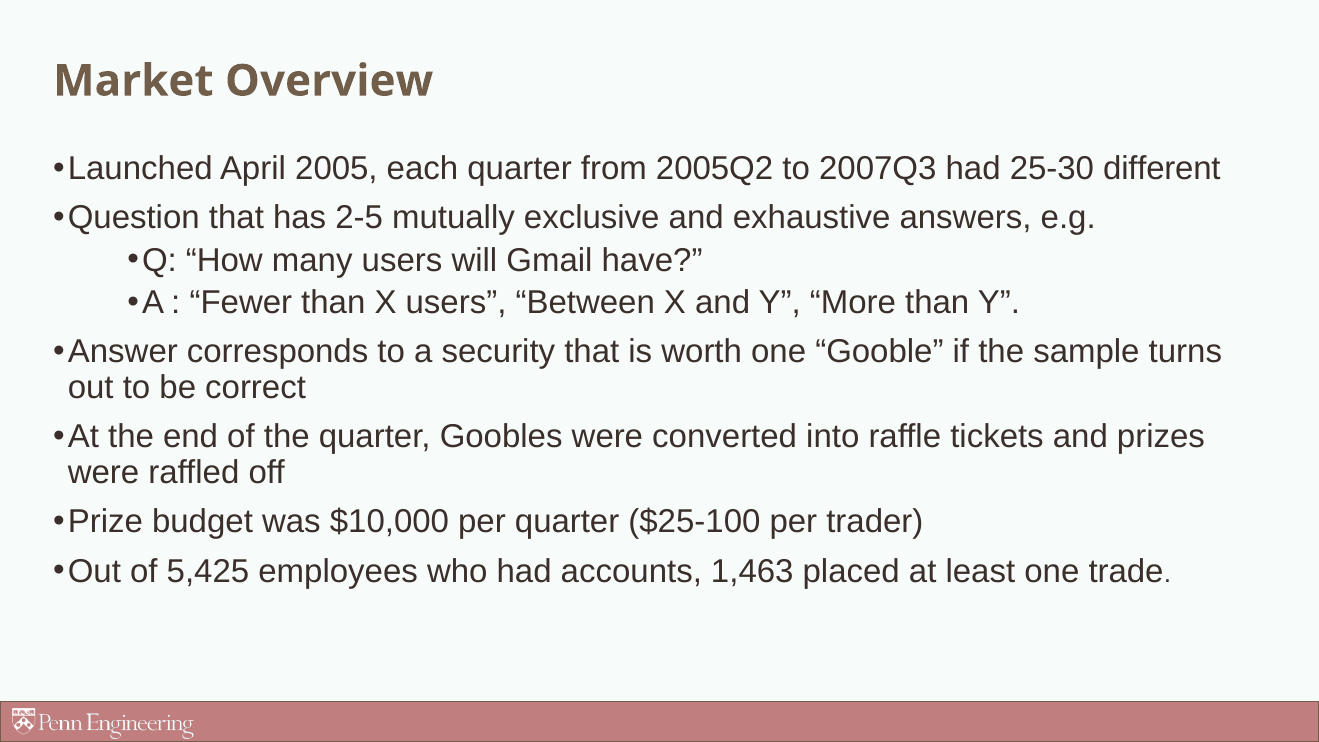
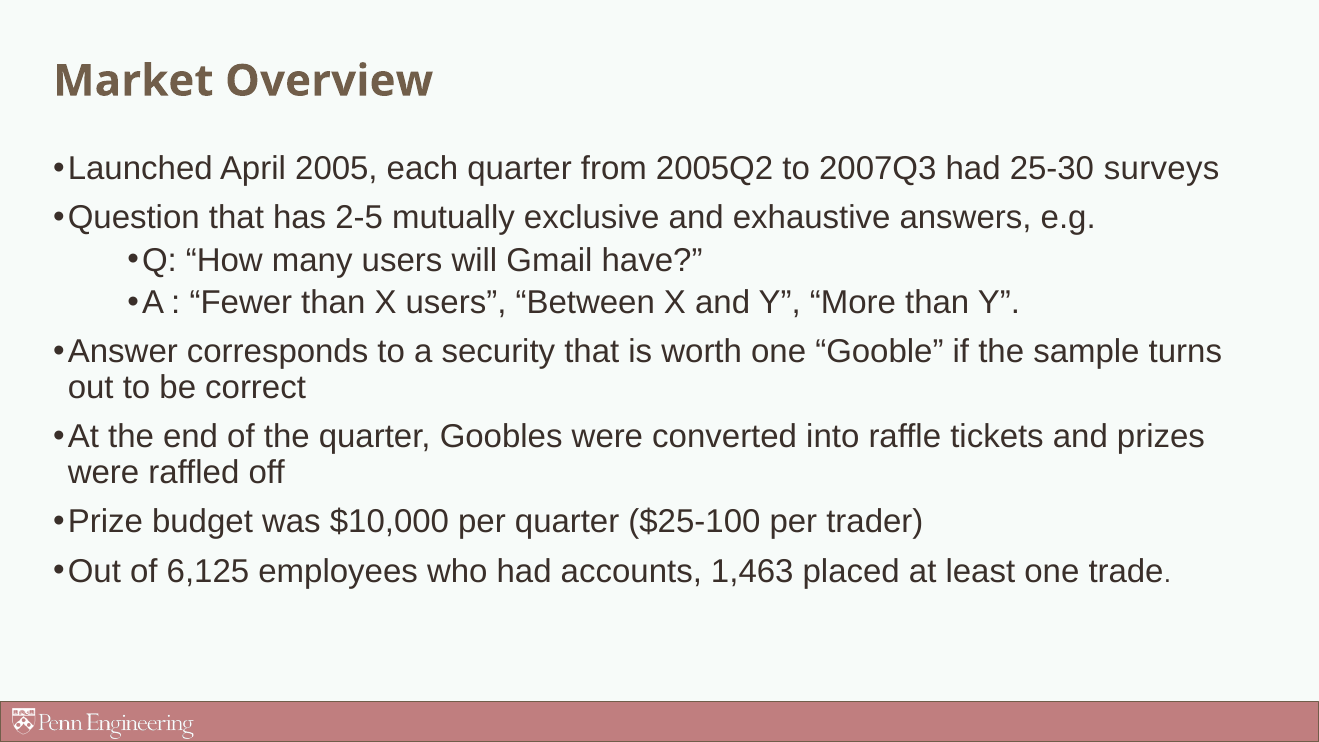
different: different -> surveys
5,425: 5,425 -> 6,125
